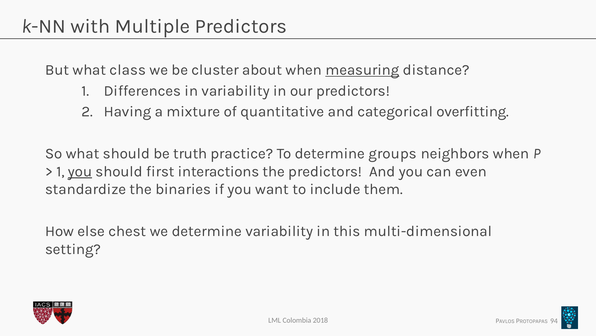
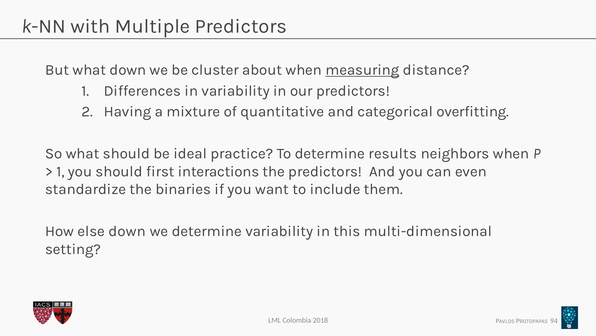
what class: class -> down
truth: truth -> ideal
groups: groups -> results
you at (80, 171) underline: present -> none
else chest: chest -> down
